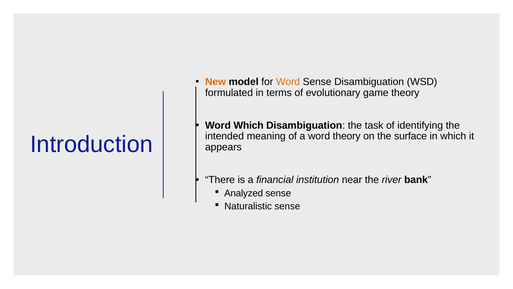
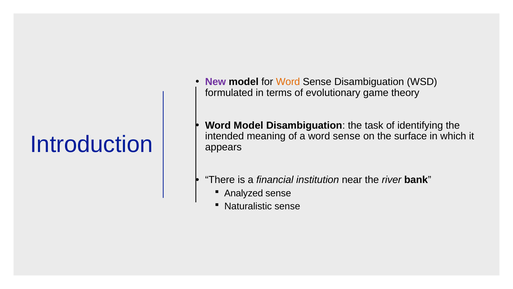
New colour: orange -> purple
Word Which: Which -> Model
a word theory: theory -> sense
